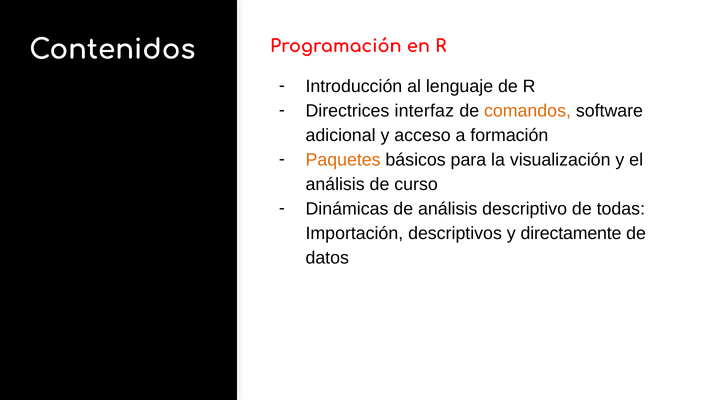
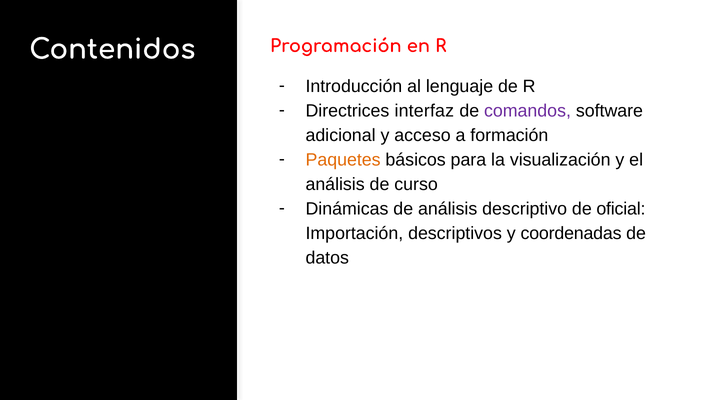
comandos colour: orange -> purple
todas: todas -> oficial
directamente: directamente -> coordenadas
